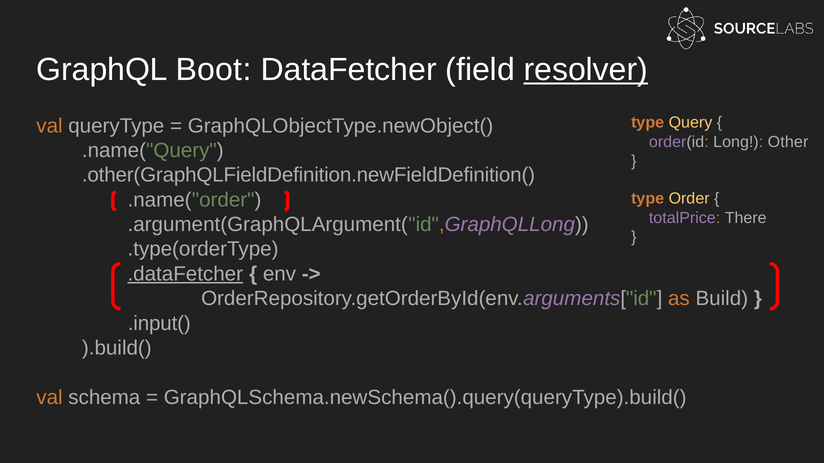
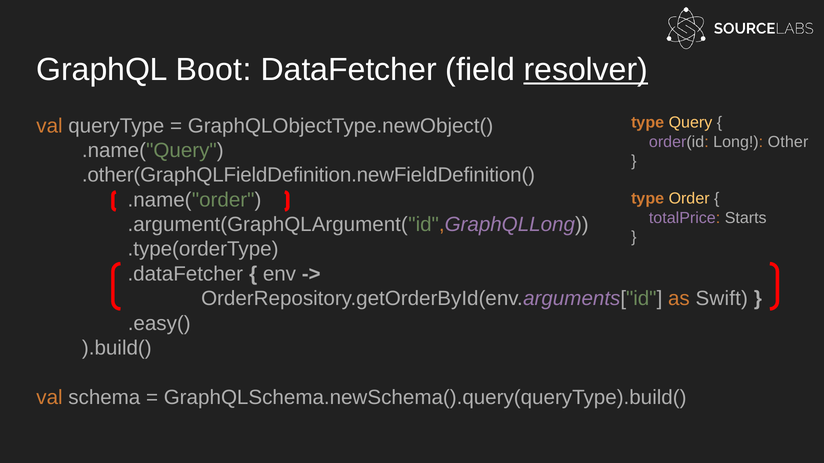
There: There -> Starts
.dataFetcher underline: present -> none
Build: Build -> Swift
.input(: .input( -> .easy(
